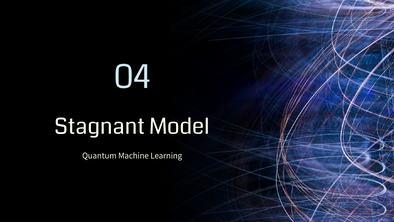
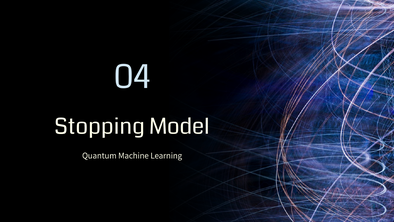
Stagnant: Stagnant -> Stopping
